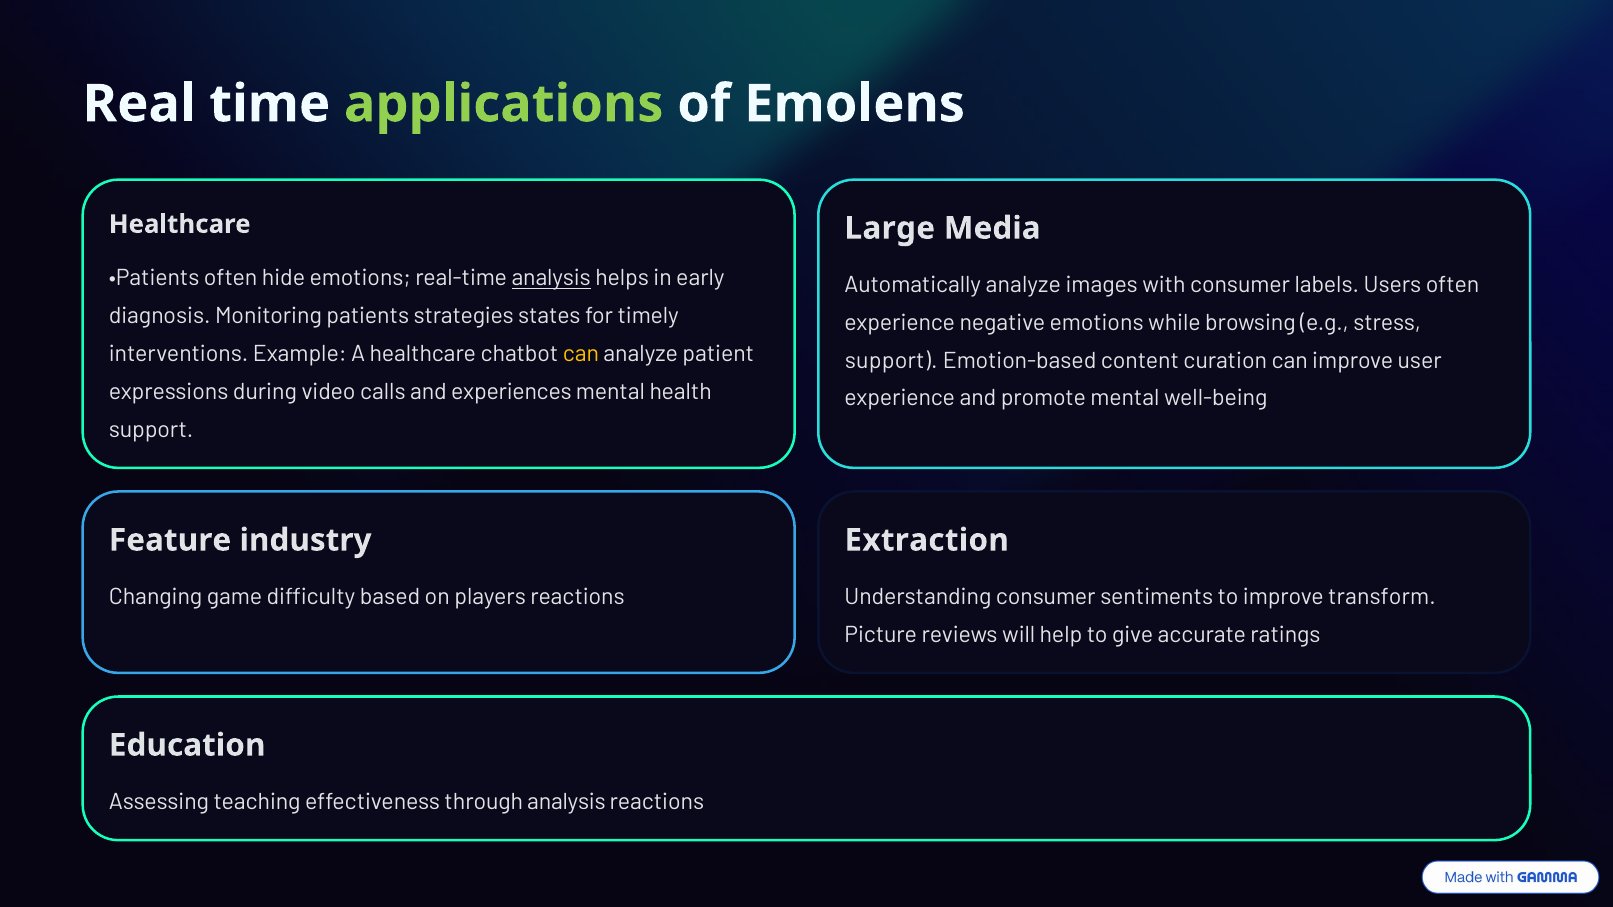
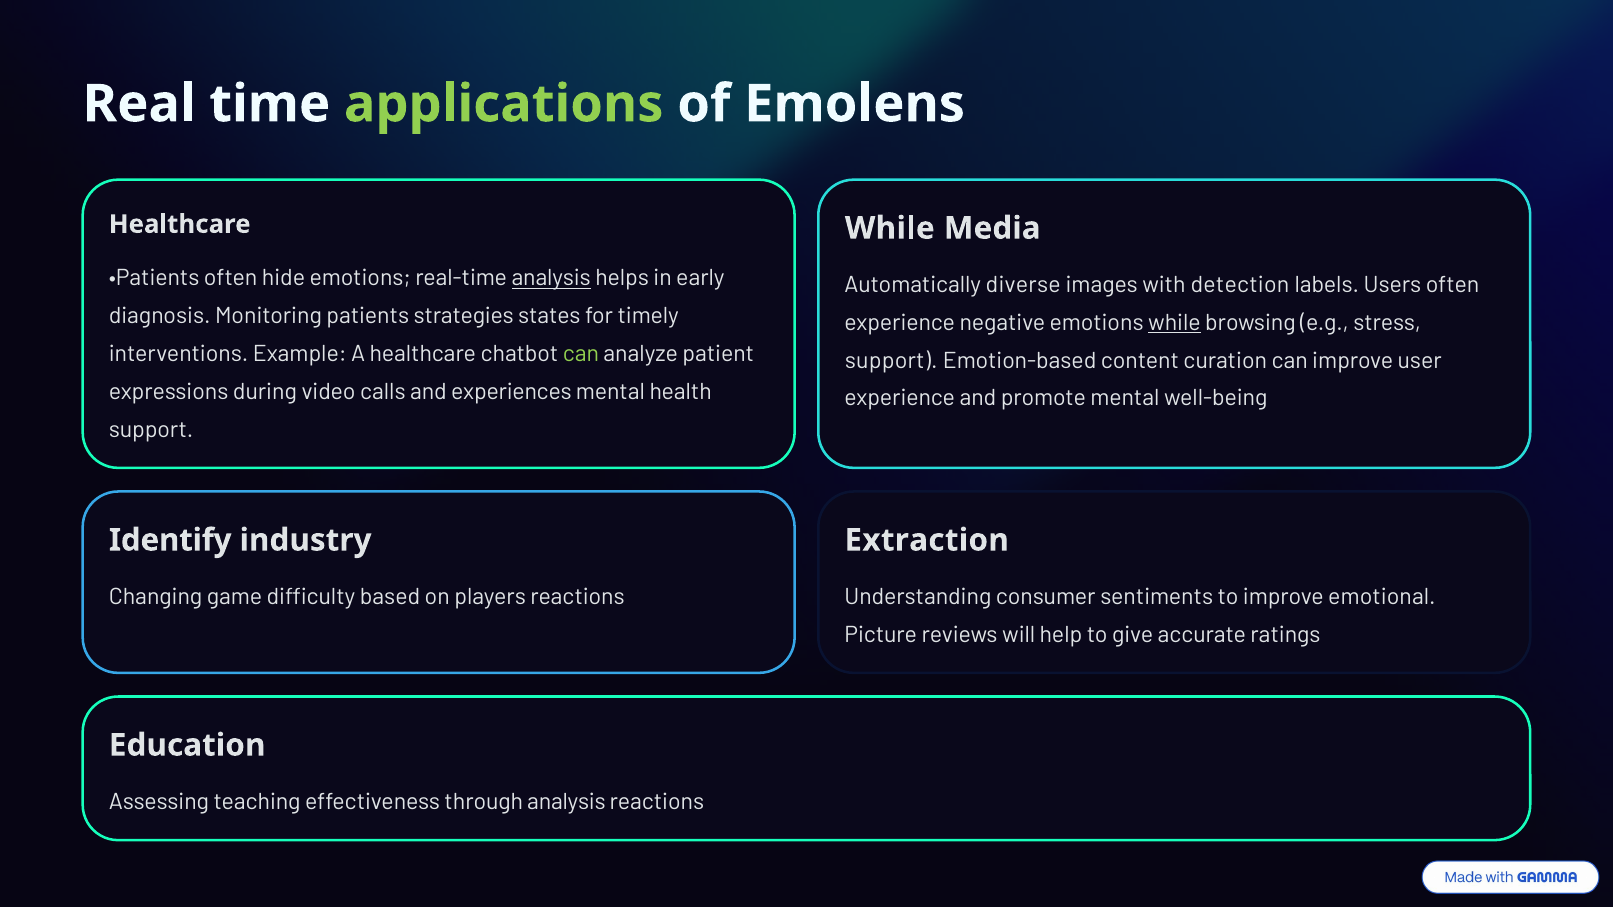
Large at (890, 228): Large -> While
Automatically analyze: analyze -> diverse
with consumer: consumer -> detection
while at (1174, 323) underline: none -> present
can at (581, 354) colour: yellow -> light green
Feature: Feature -> Identify
transform: transform -> emotional
